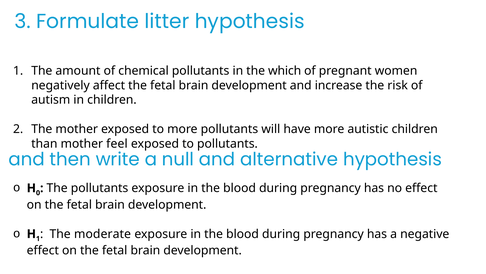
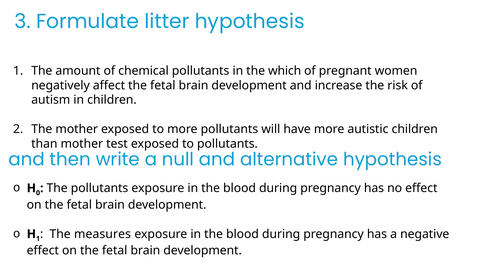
feel: feel -> test
moderate: moderate -> measures
